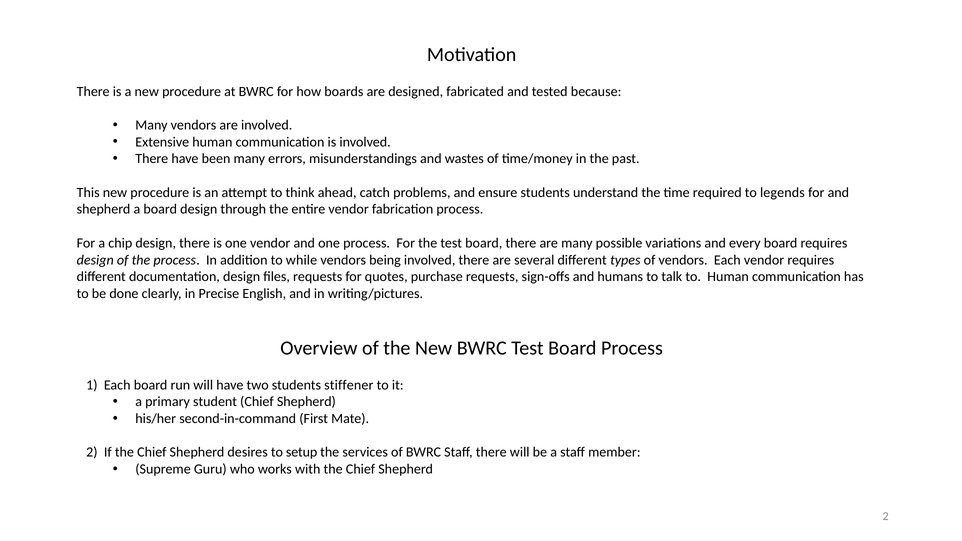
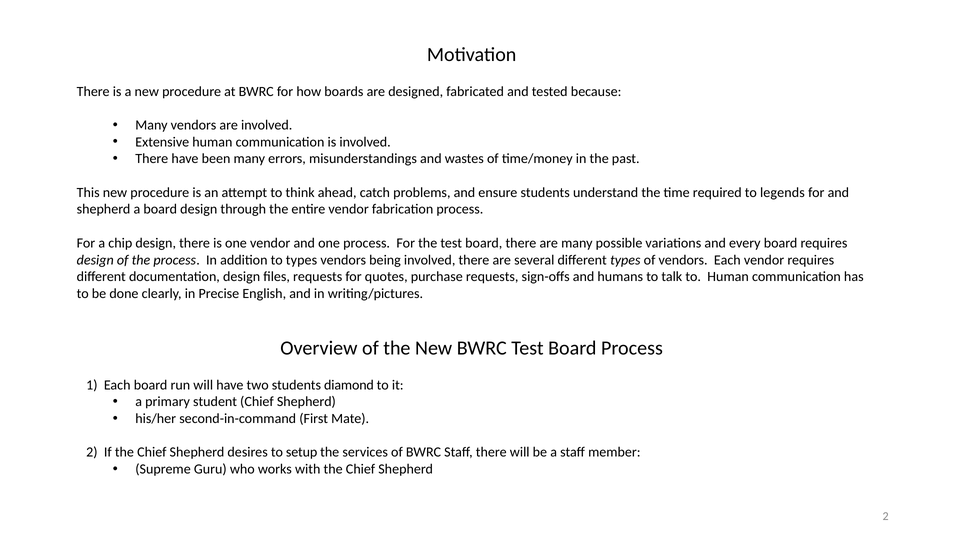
to while: while -> types
stiffener: stiffener -> diamond
